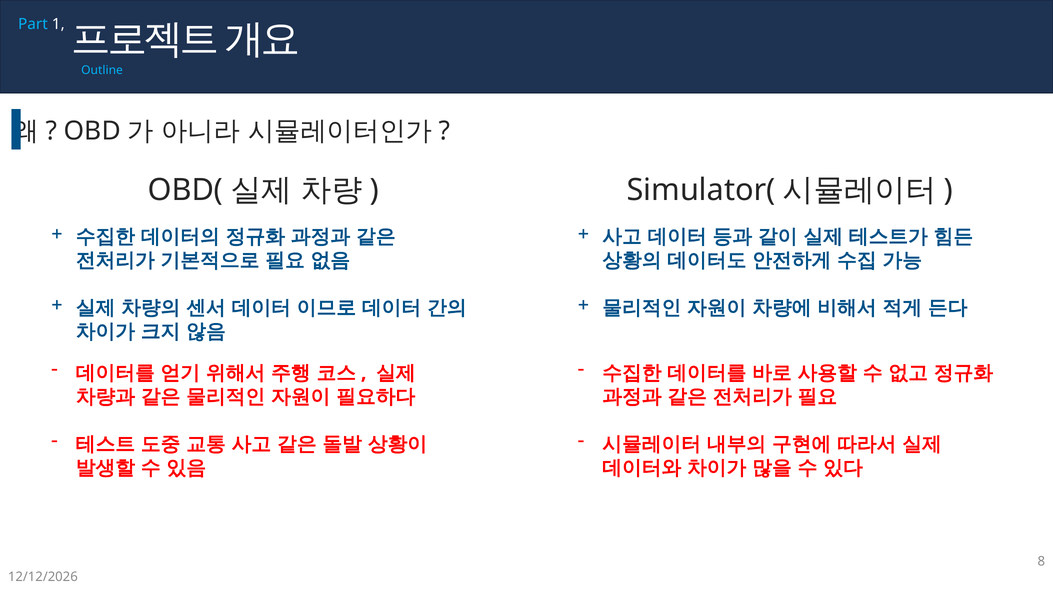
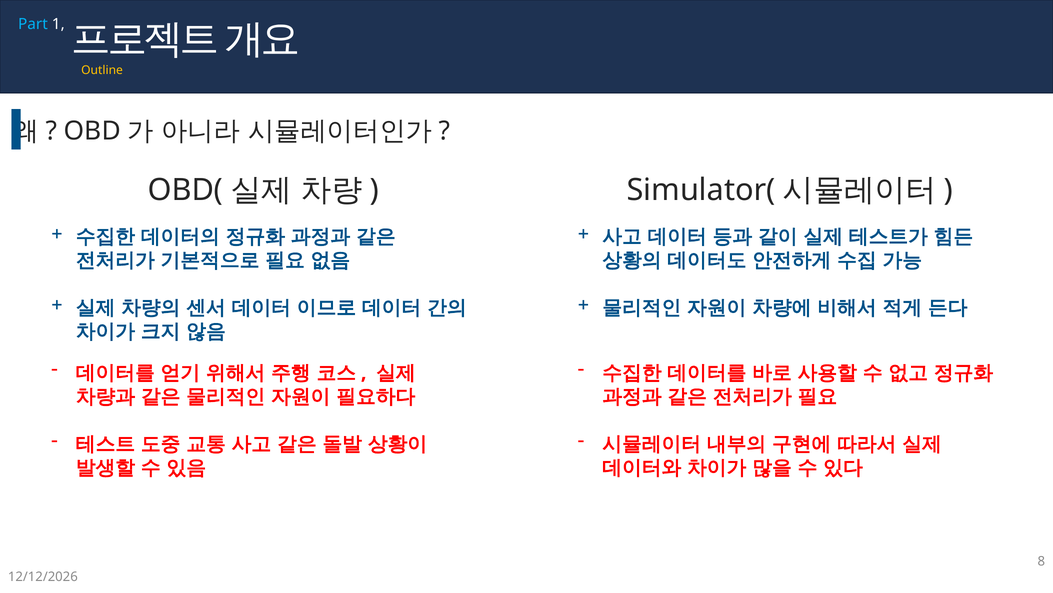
Outline colour: light blue -> yellow
